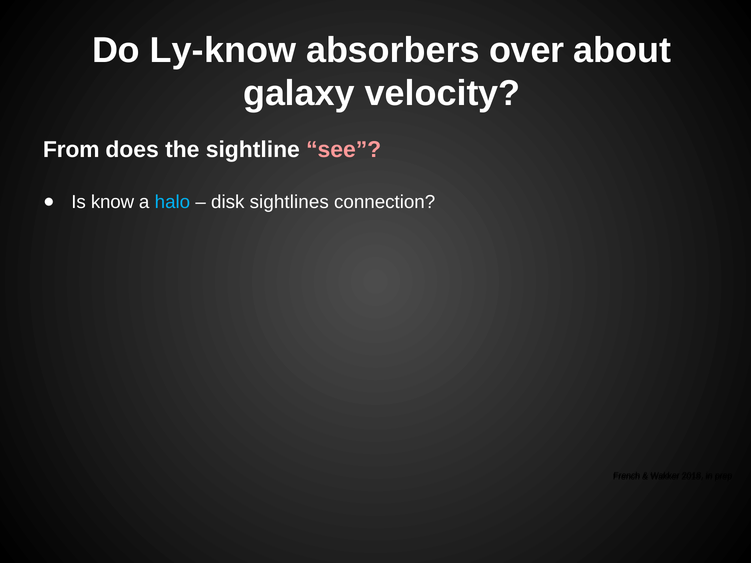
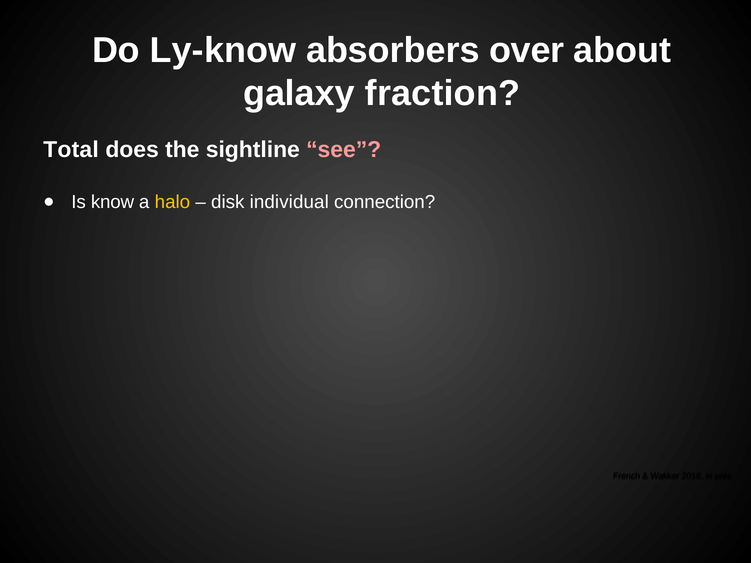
velocity: velocity -> fraction
From: From -> Total
halo colour: light blue -> yellow
sightlines: sightlines -> individual
